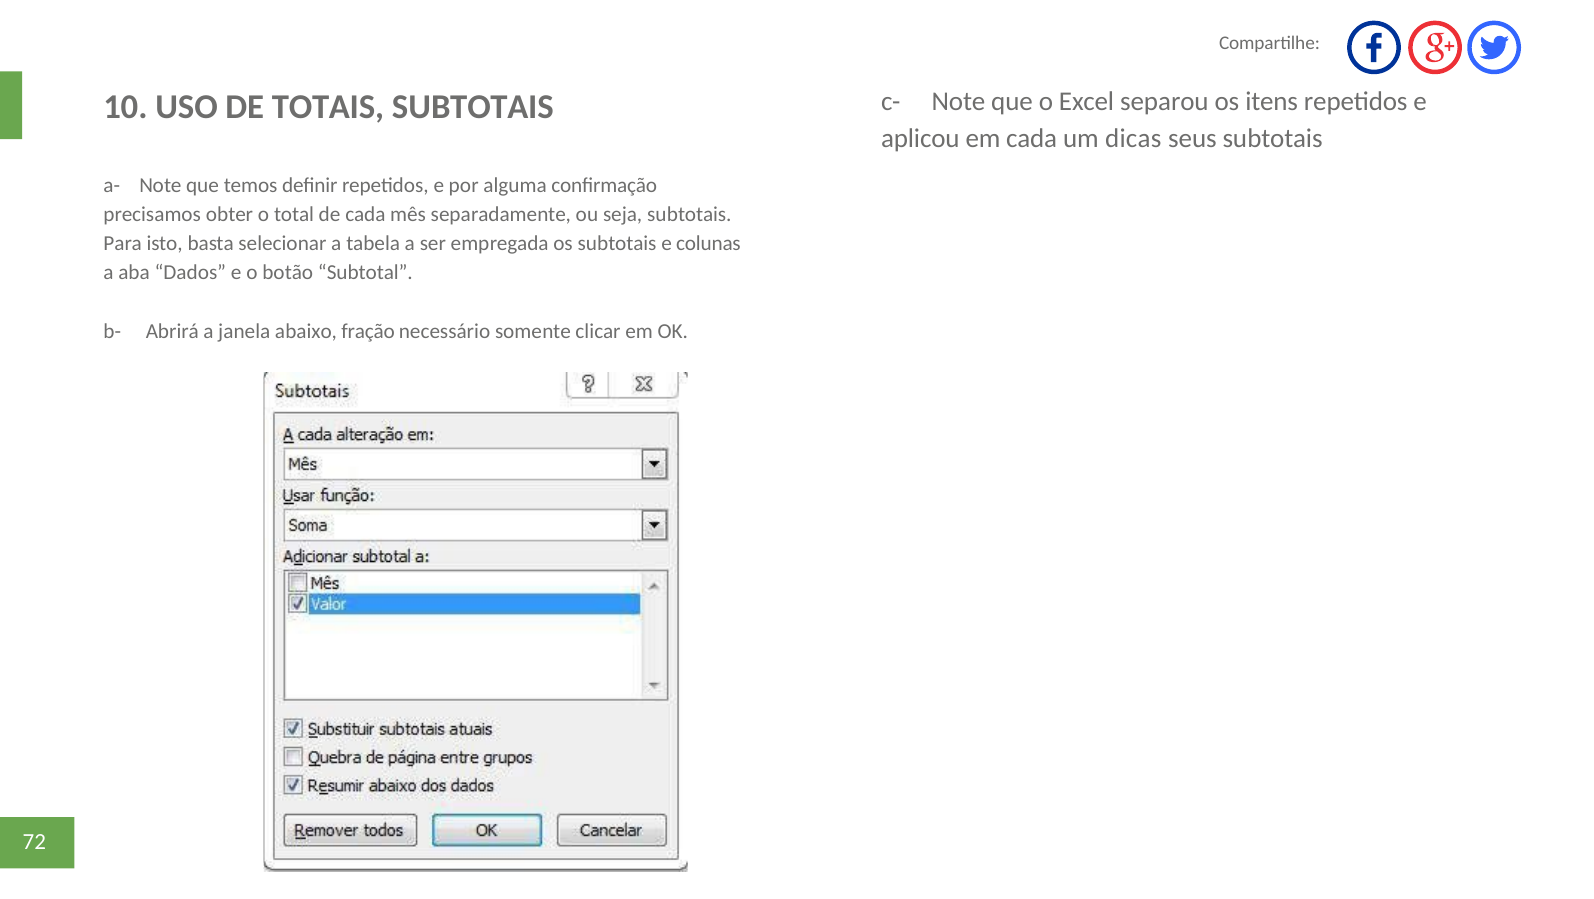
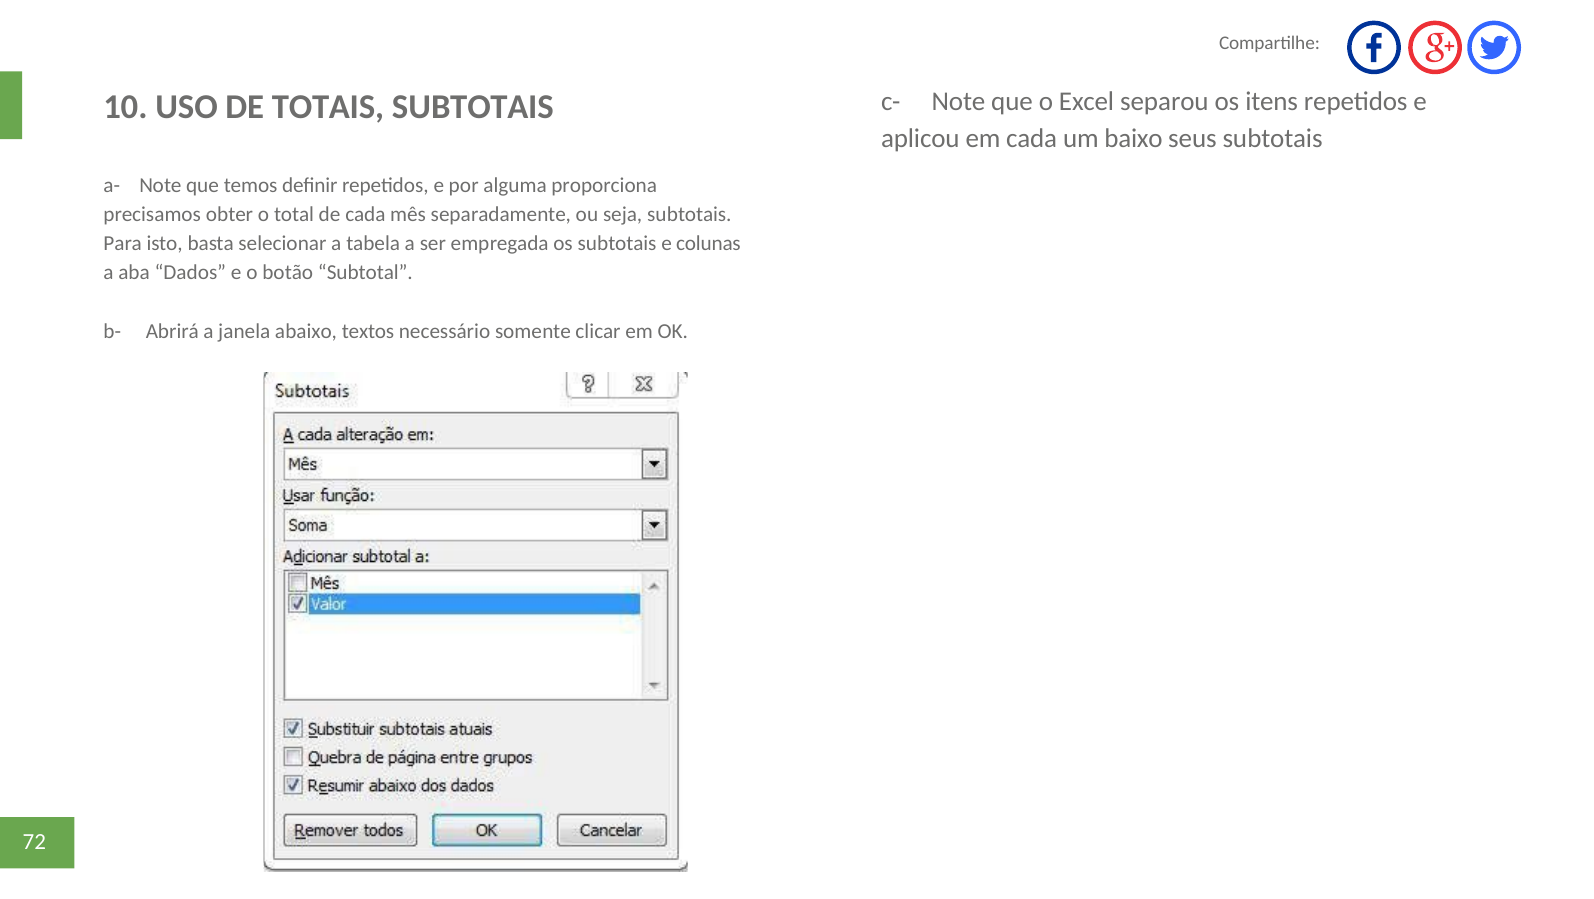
dicas: dicas -> baixo
conﬁrmação: conﬁrmação -> proporciona
fração: fração -> textos
